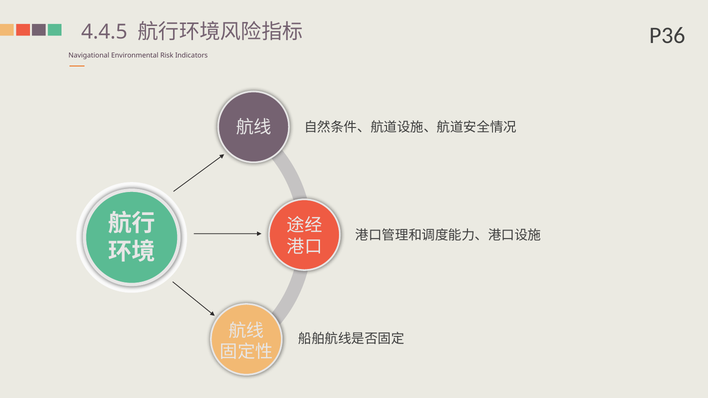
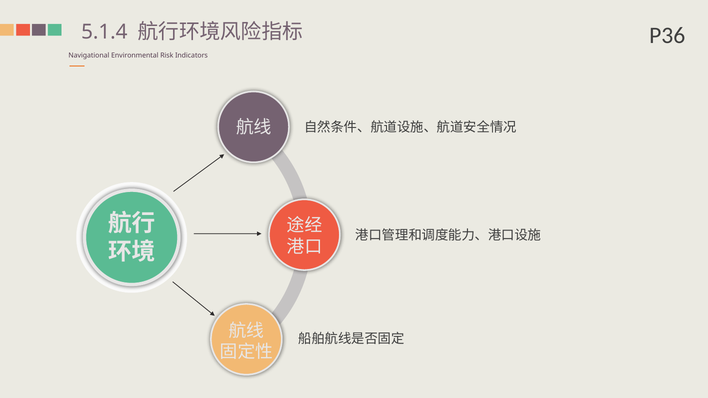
4.4.5: 4.4.5 -> 5.1.4
